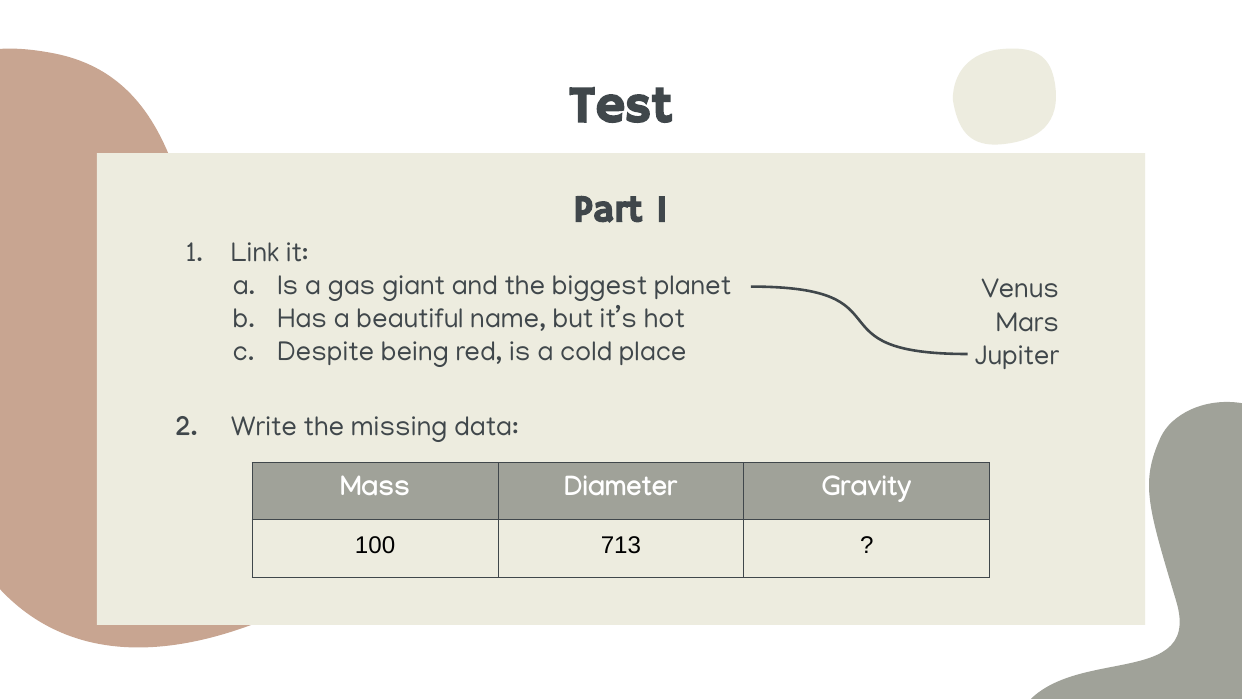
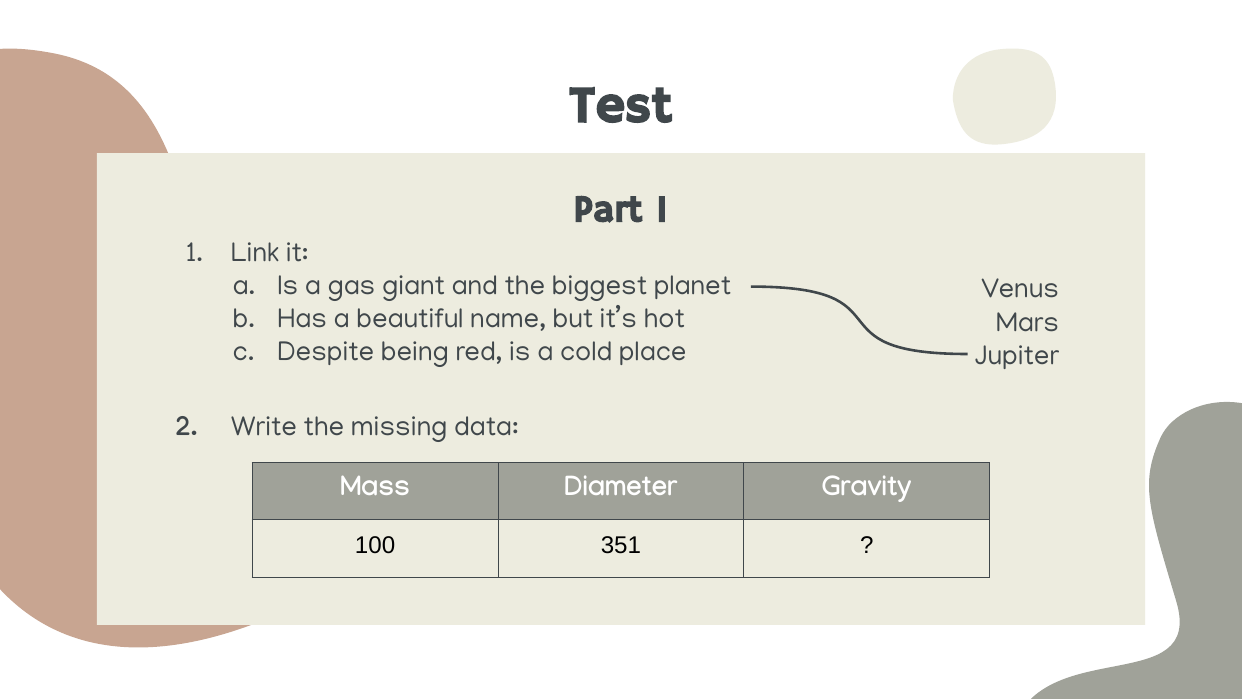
713: 713 -> 351
